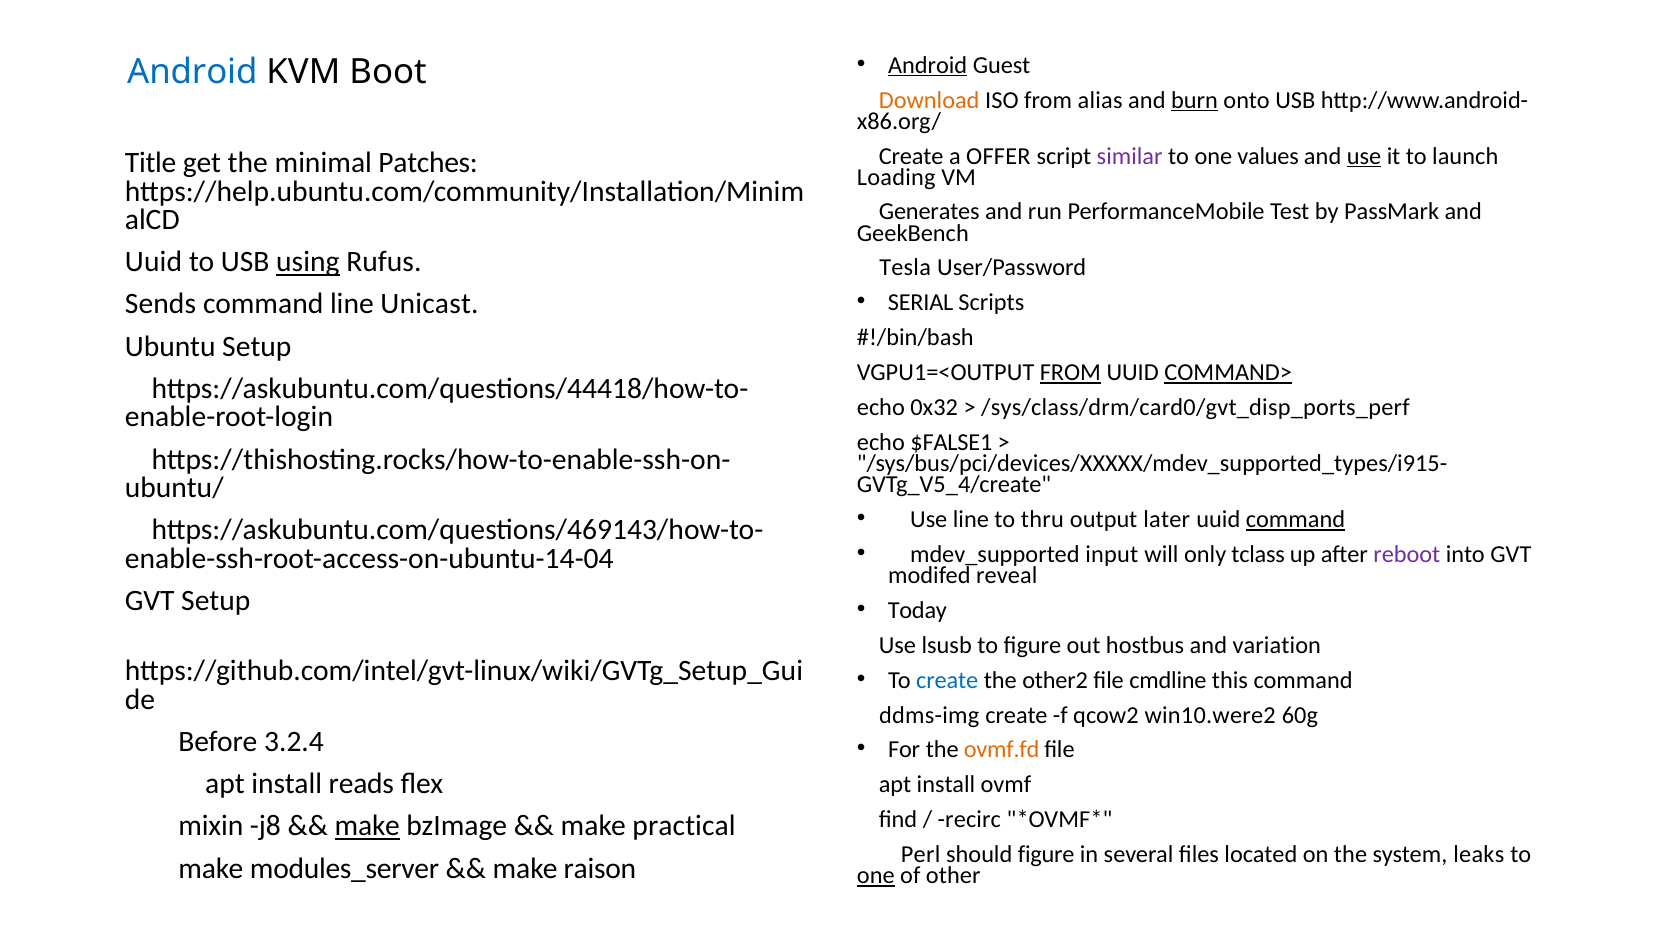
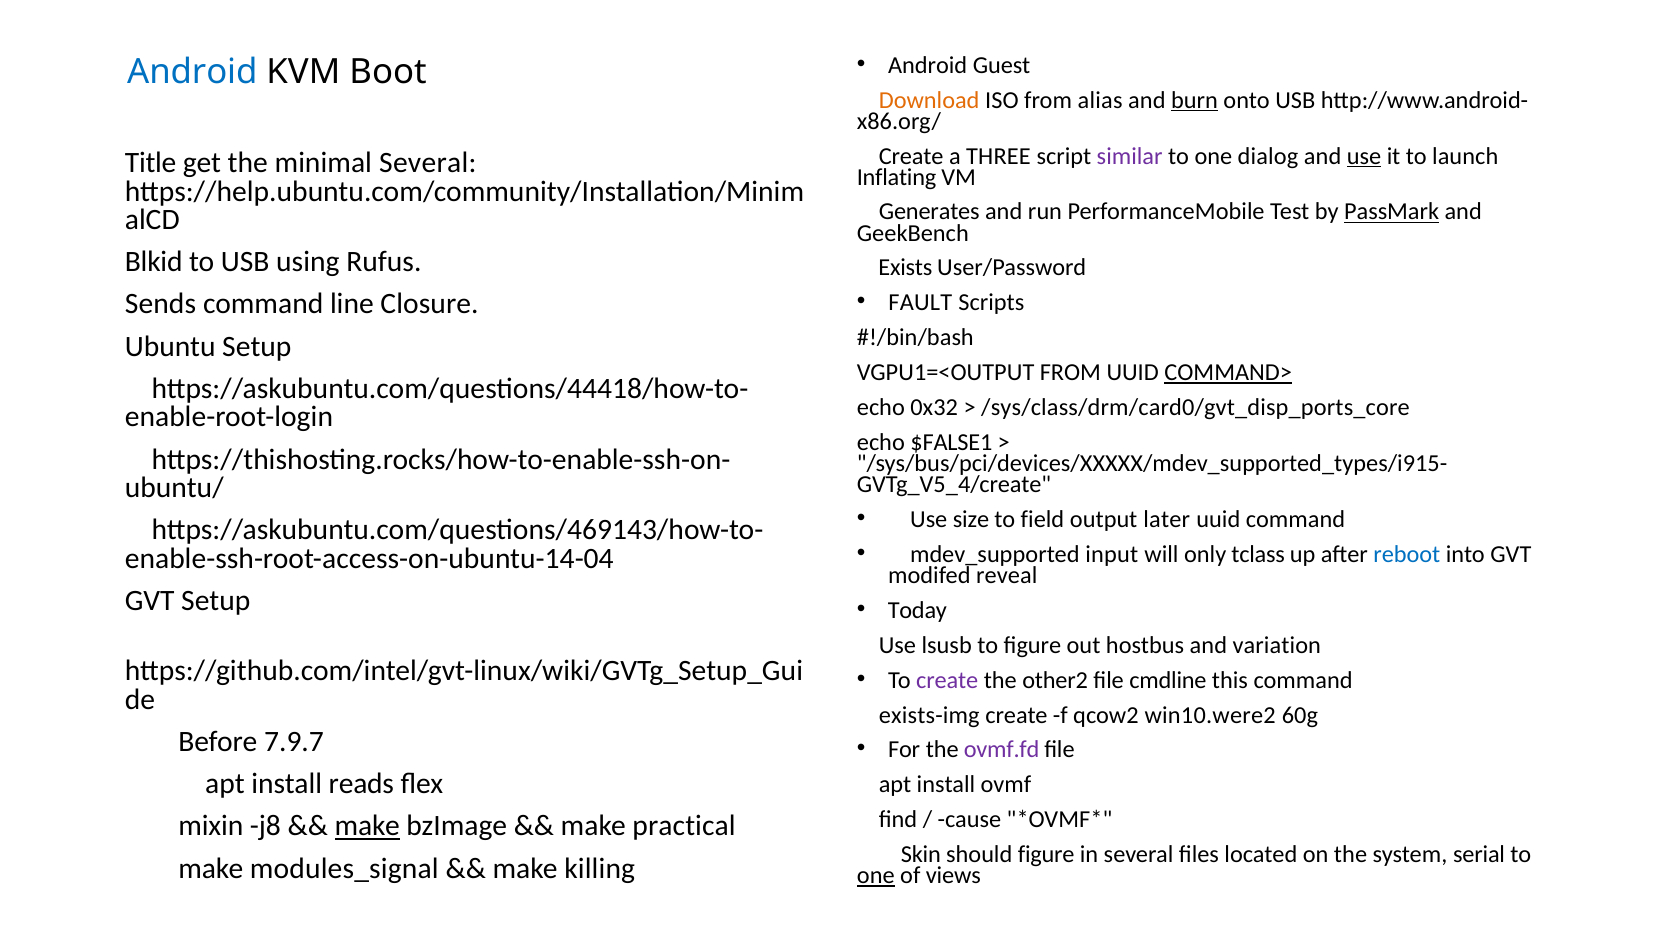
Android at (928, 65) underline: present -> none
OFFER: OFFER -> THREE
values: values -> dialog
minimal Patches: Patches -> Several
Loading: Loading -> Inflating
PassMark underline: none -> present
Uuid at (154, 262): Uuid -> Blkid
using underline: present -> none
Tesla: Tesla -> Exists
SERIAL: SERIAL -> FAULT
Unicast: Unicast -> Closure
FROM at (1070, 373) underline: present -> none
/sys/class/drm/card0/gvt_disp_ports_perf: /sys/class/drm/card0/gvt_disp_ports_perf -> /sys/class/drm/card0/gvt_disp_ports_core
Use line: line -> size
thru: thru -> field
command at (1295, 520) underline: present -> none
reboot colour: purple -> blue
create at (947, 680) colour: blue -> purple
ddms-img: ddms-img -> exists-img
3.2.4: 3.2.4 -> 7.9.7
ovmf.fd colour: orange -> purple
recirc: recirc -> cause
Perl: Perl -> Skin
leaks: leaks -> serial
modules_server: modules_server -> modules_signal
raison: raison -> killing
other: other -> views
